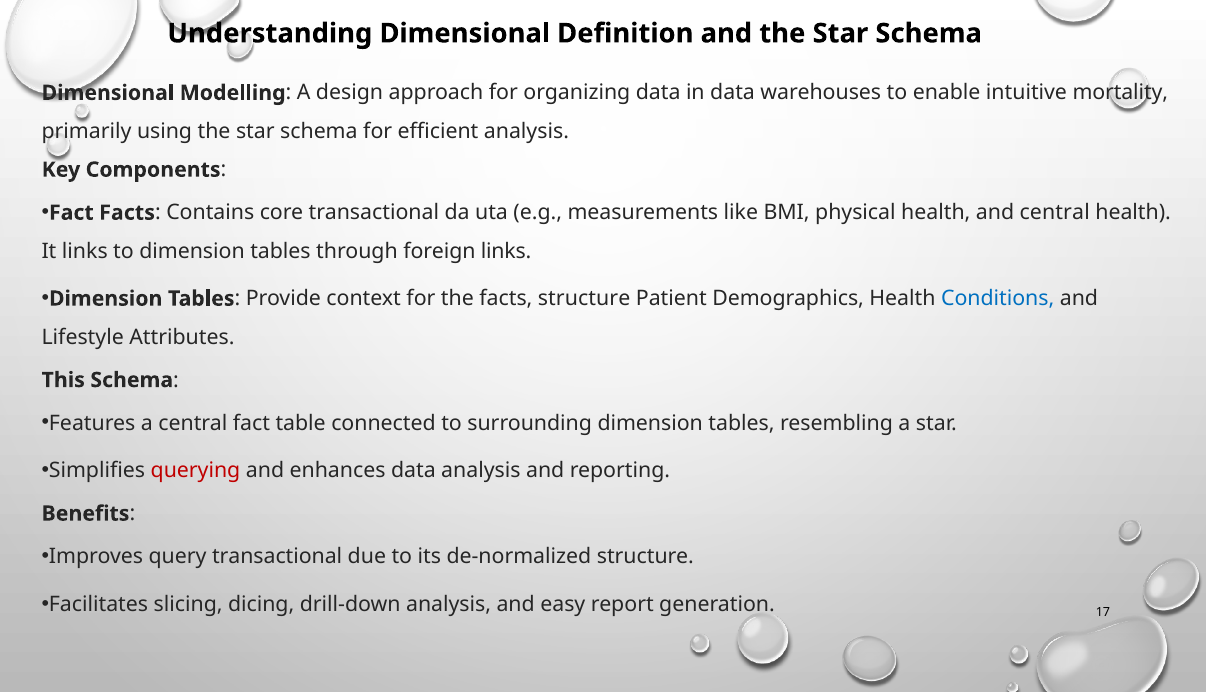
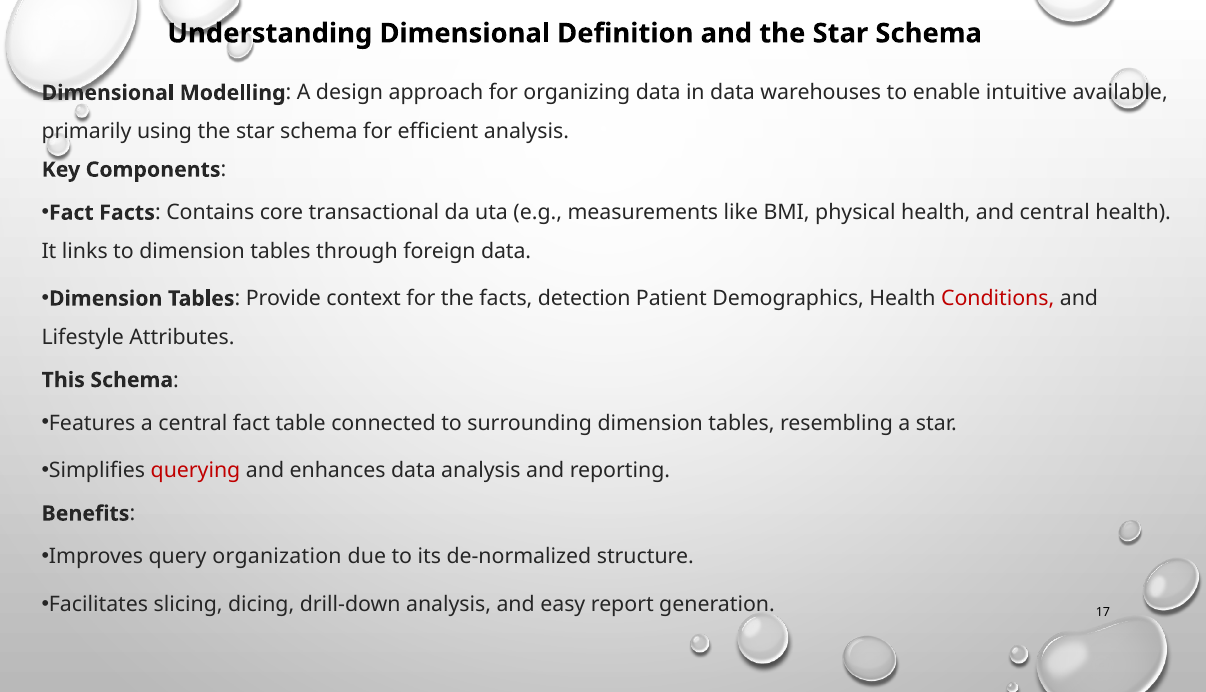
mortality: mortality -> available
foreign links: links -> data
facts structure: structure -> detection
Conditions colour: blue -> red
query transactional: transactional -> organization
